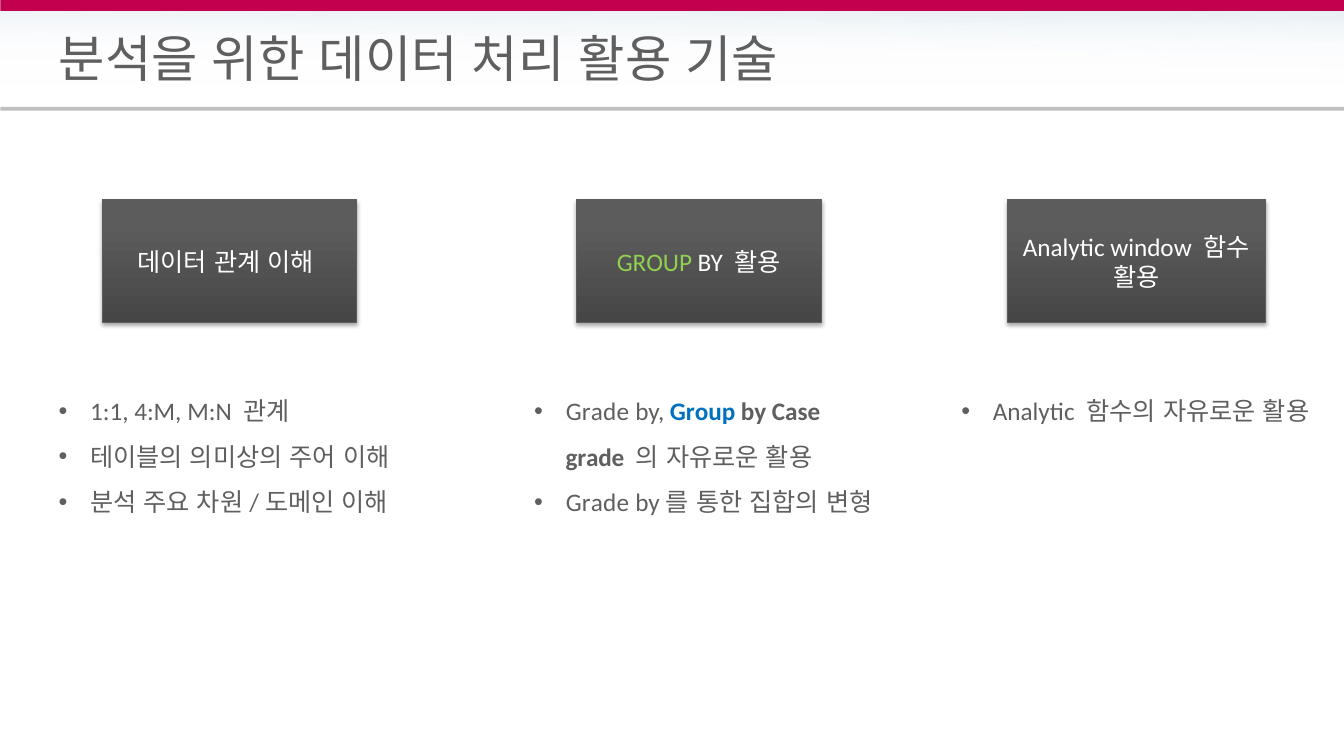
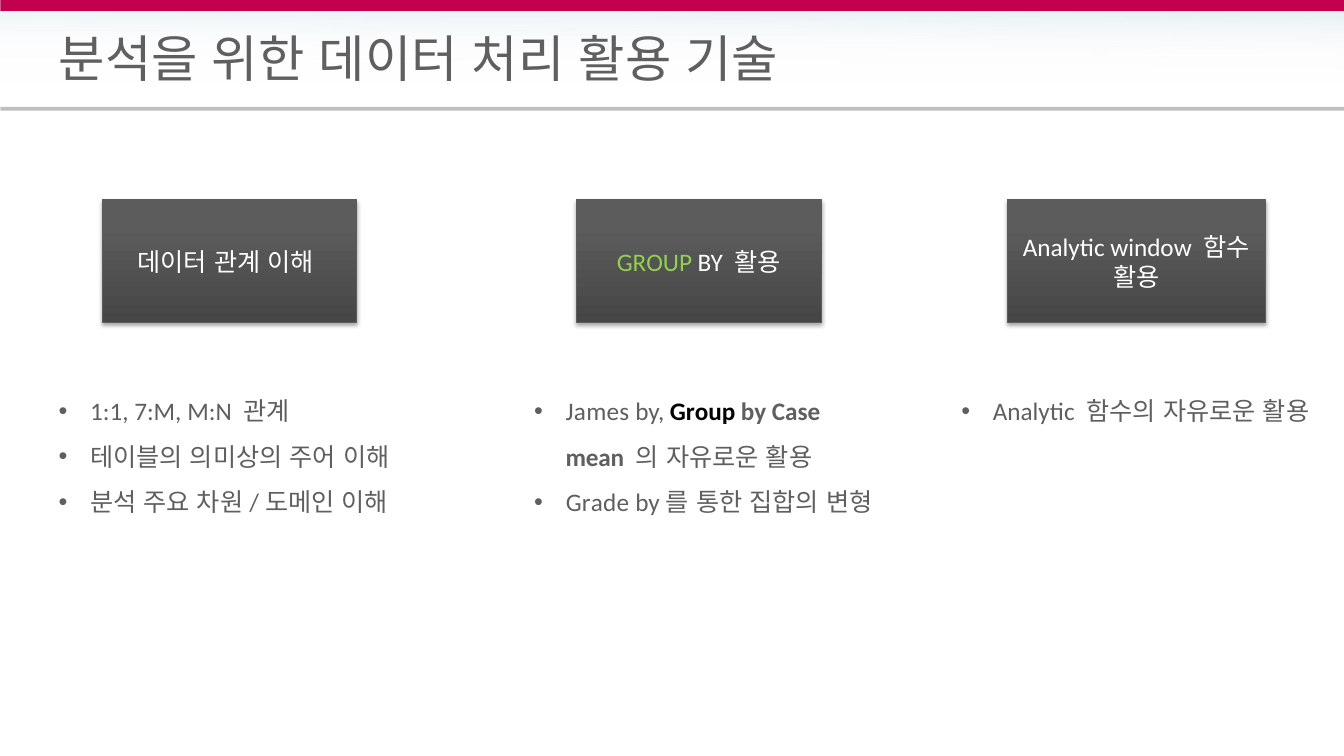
4:M: 4:M -> 7:M
Grade at (598, 413): Grade -> James
Group at (703, 413) colour: blue -> black
grade at (595, 458): grade -> mean
